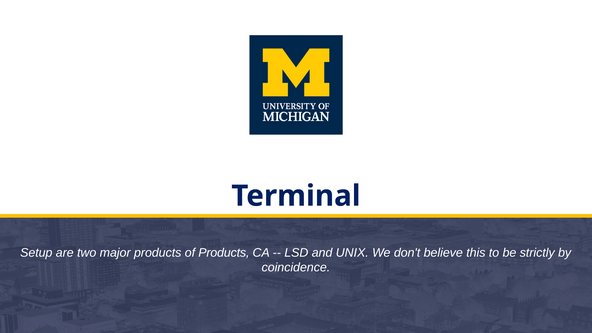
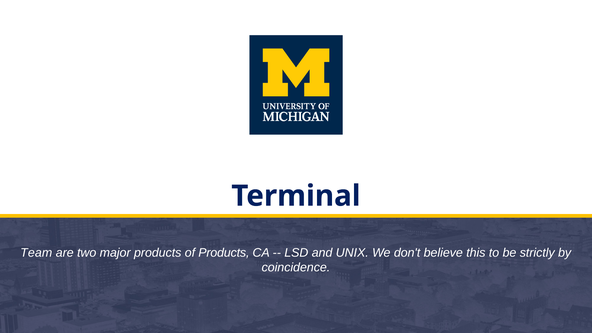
Setup: Setup -> Team
